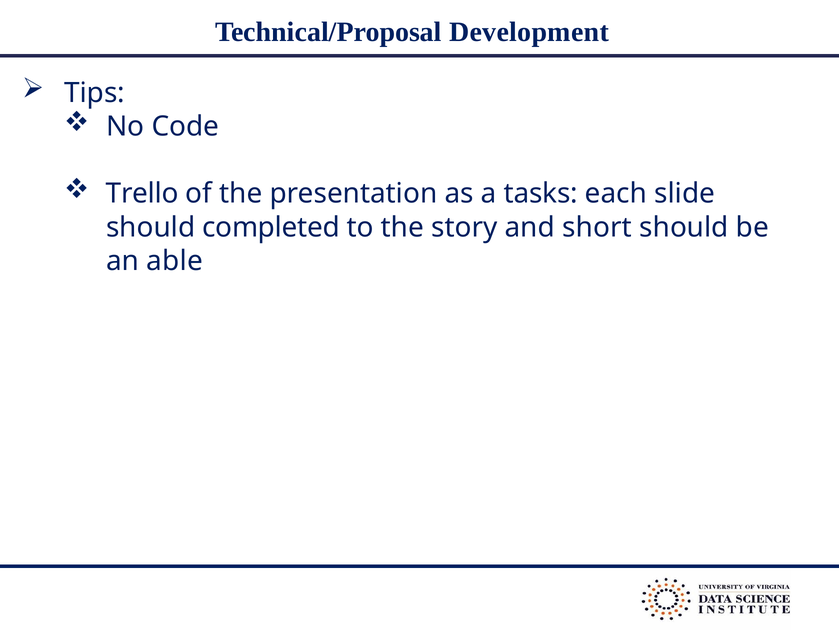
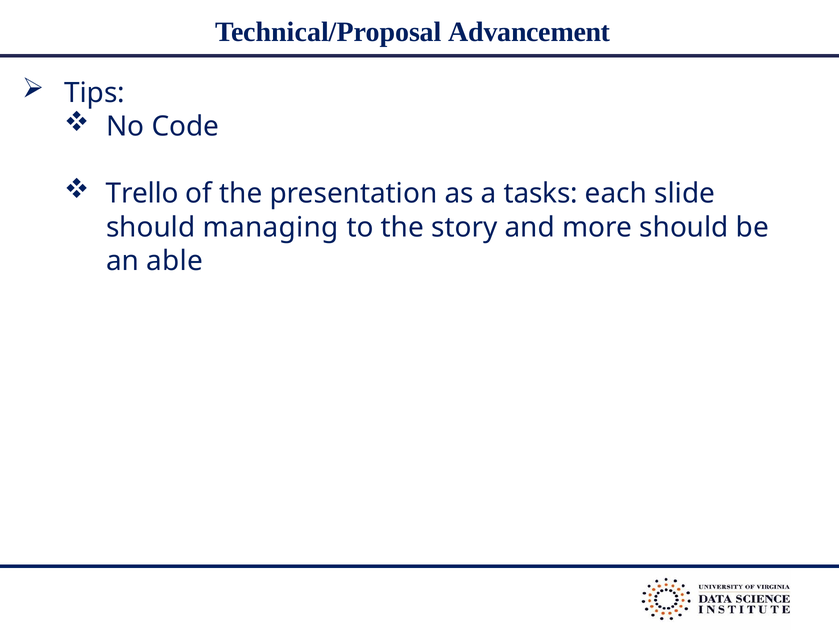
Development: Development -> Advancement
completed: completed -> managing
short: short -> more
